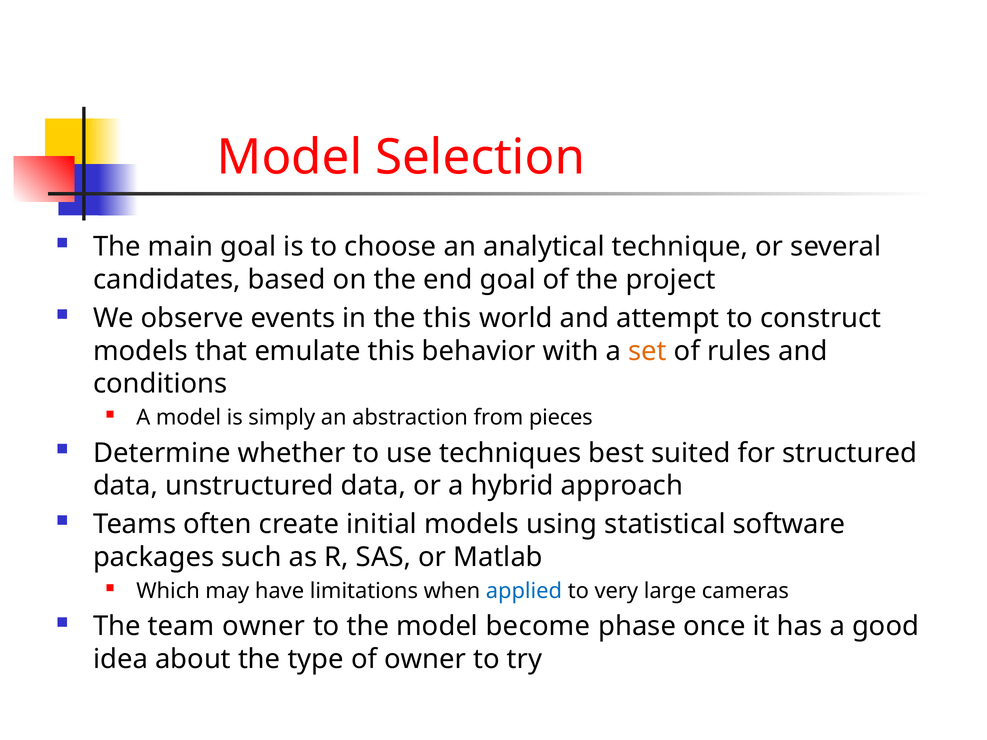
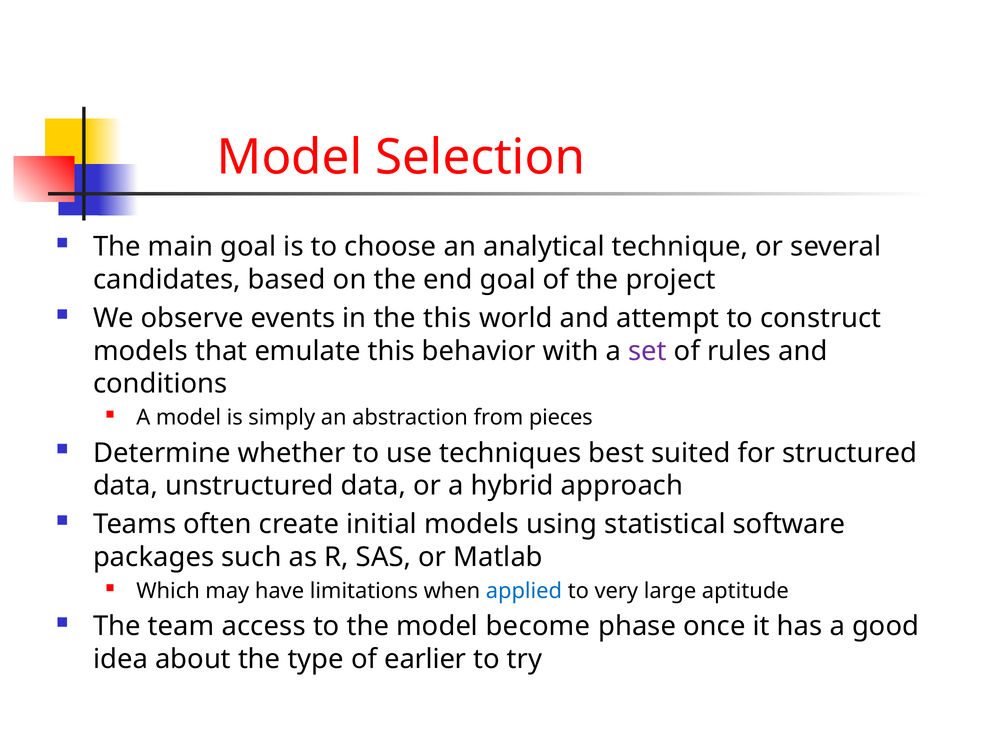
set colour: orange -> purple
cameras: cameras -> aptitude
team owner: owner -> access
of owner: owner -> earlier
